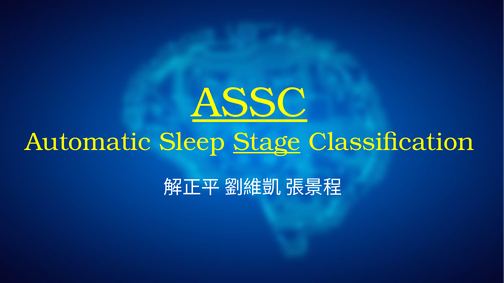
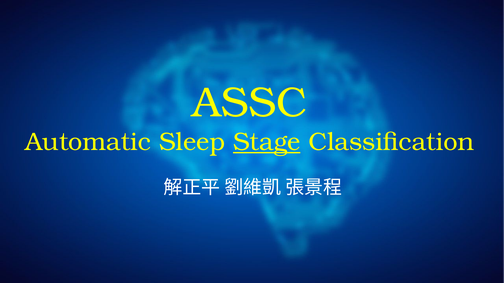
ASSC underline: present -> none
